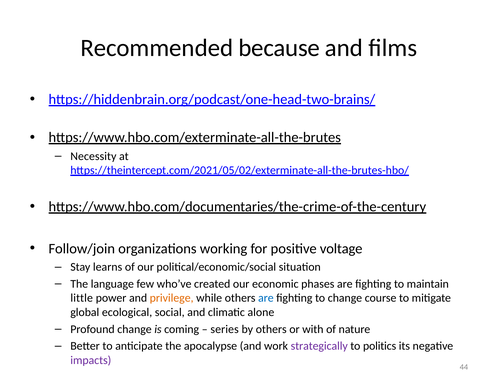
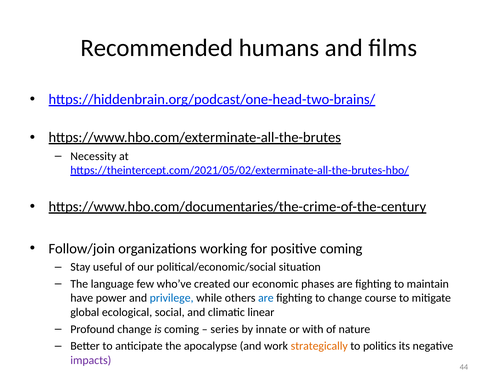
because: because -> humans
positive voltage: voltage -> coming
learns: learns -> useful
little: little -> have
privilege colour: orange -> blue
alone: alone -> linear
by others: others -> innate
strategically colour: purple -> orange
